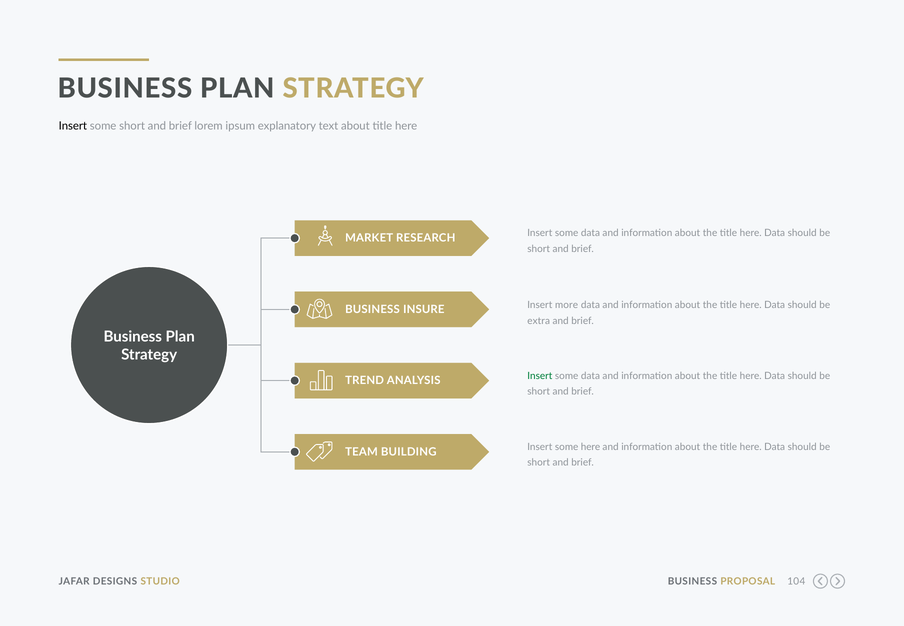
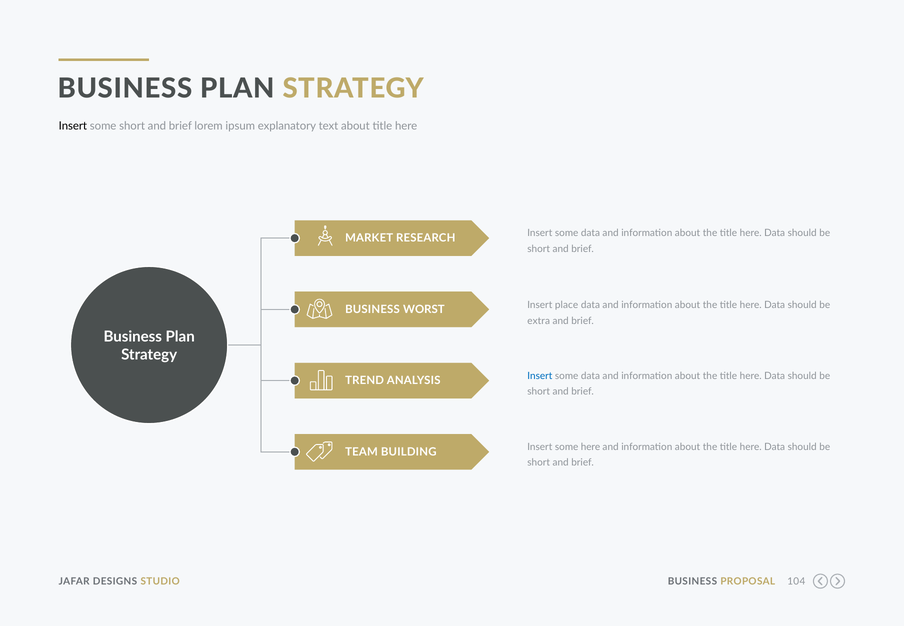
more: more -> place
INSURE: INSURE -> WORST
Insert at (540, 376) colour: green -> blue
